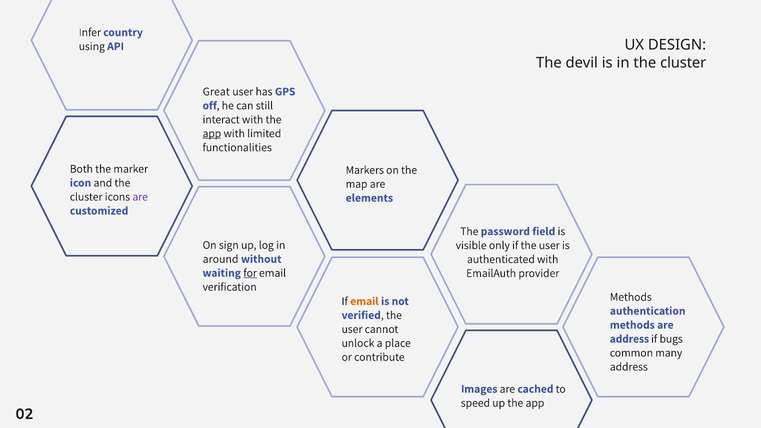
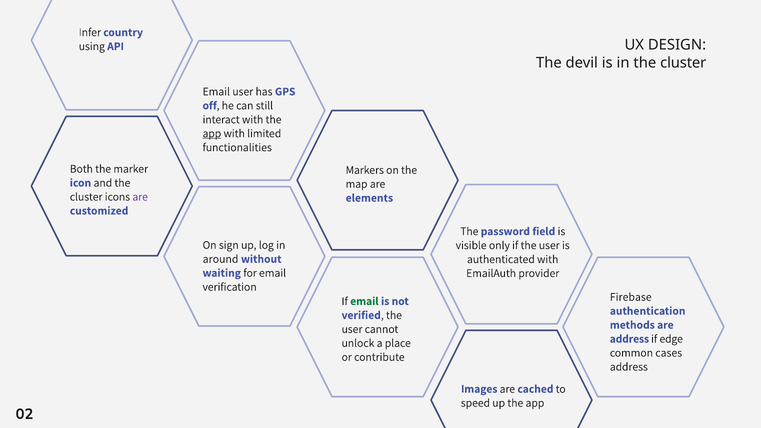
Great at (216, 92): Great -> Email
for underline: present -> none
Methods at (631, 297): Methods -> Firebase
email at (364, 301) colour: orange -> green
bugs: bugs -> edge
many: many -> cases
